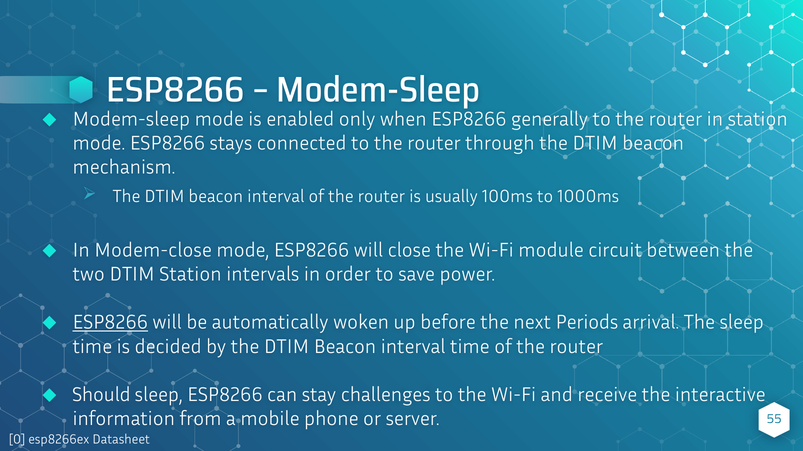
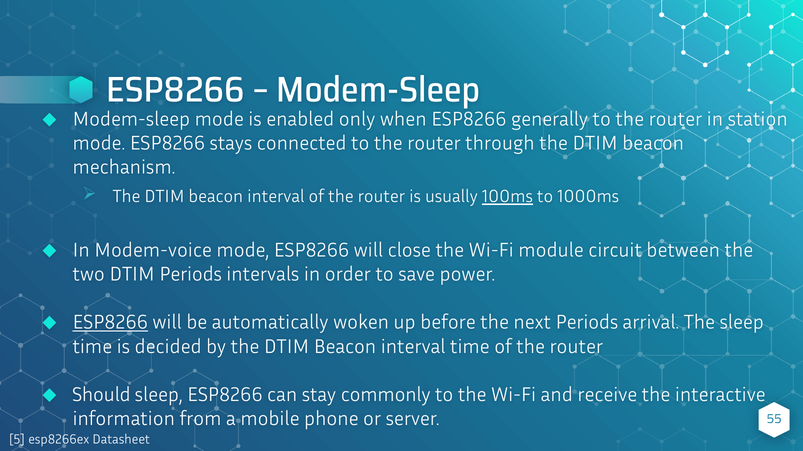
100ms underline: none -> present
Modem-close: Modem-close -> Modem-voice
DTIM Station: Station -> Periods
challenges: challenges -> commonly
0: 0 -> 5
